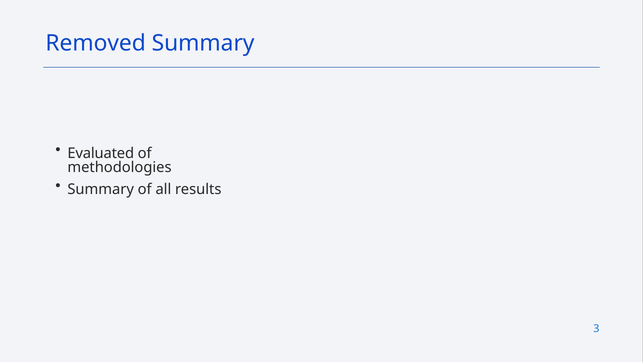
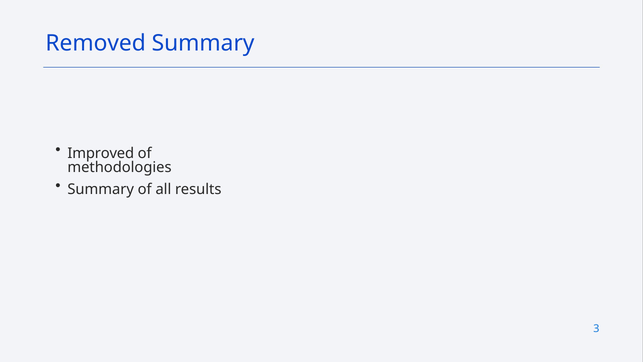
Evaluated: Evaluated -> Improved
